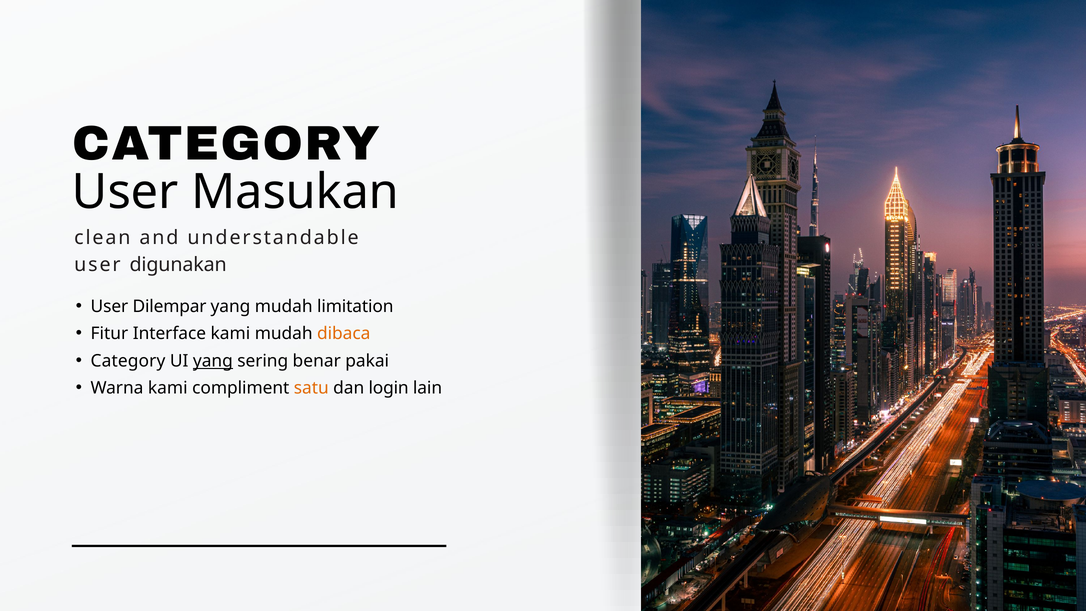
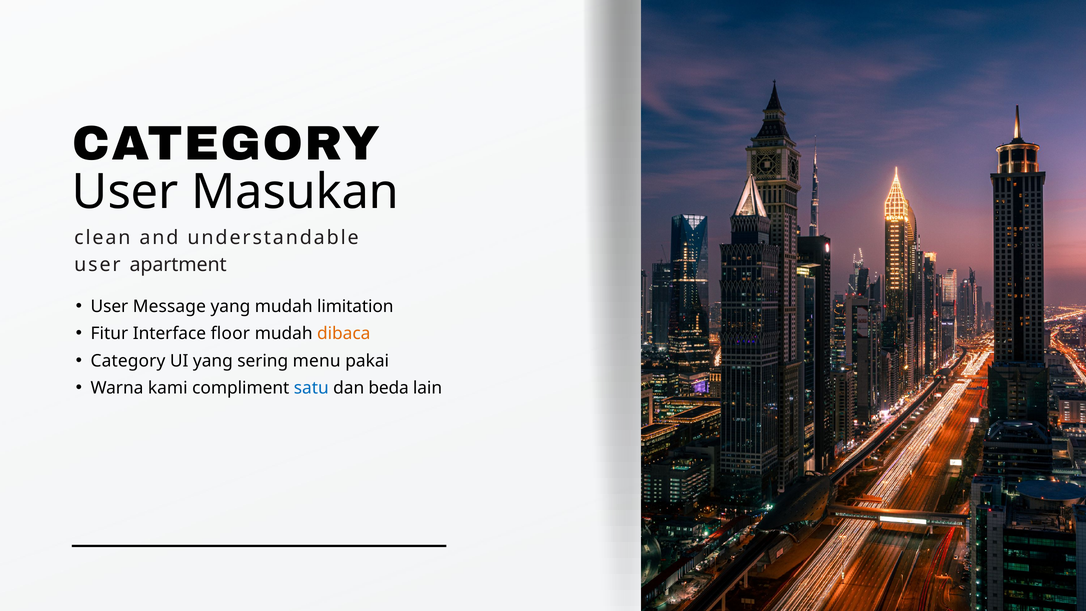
digunakan: digunakan -> apartment
Dilempar: Dilempar -> Message
Interface kami: kami -> floor
yang at (213, 361) underline: present -> none
benar: benar -> menu
satu colour: orange -> blue
login: login -> beda
